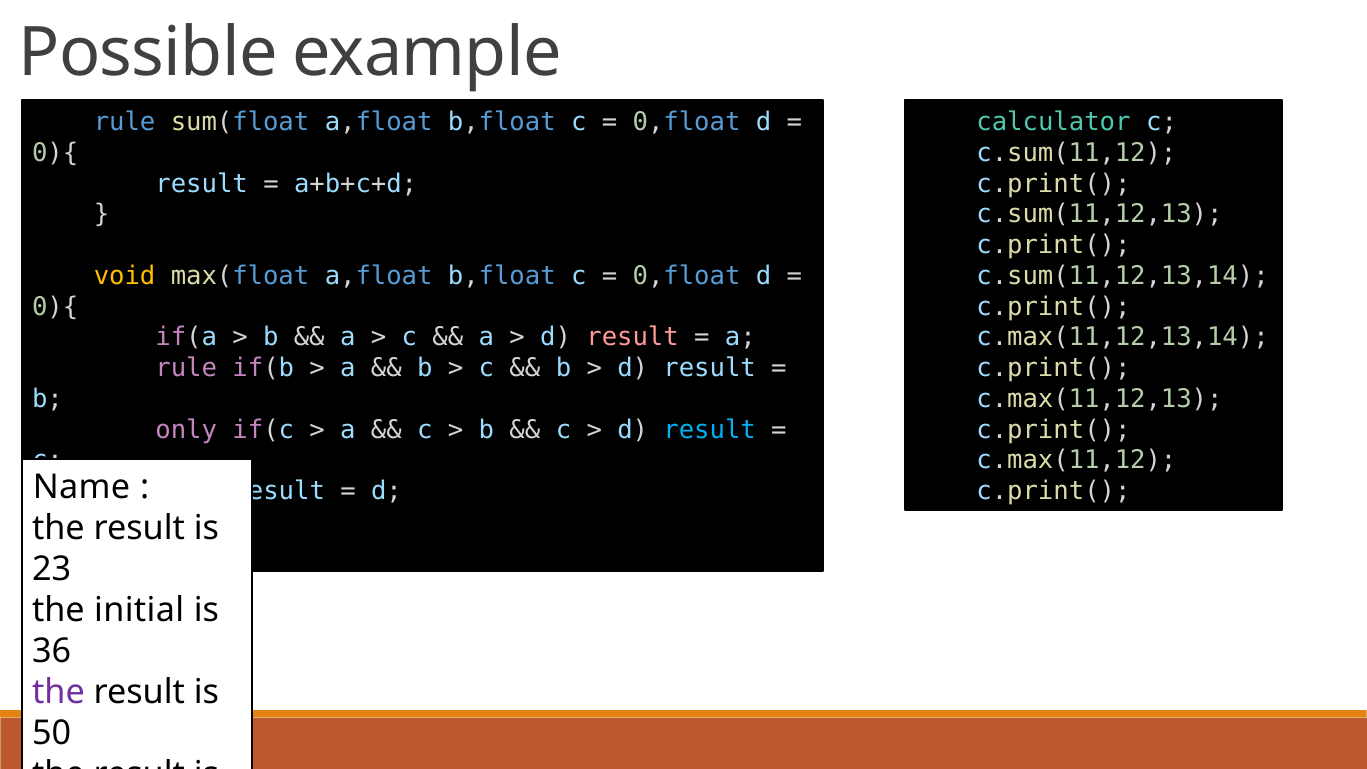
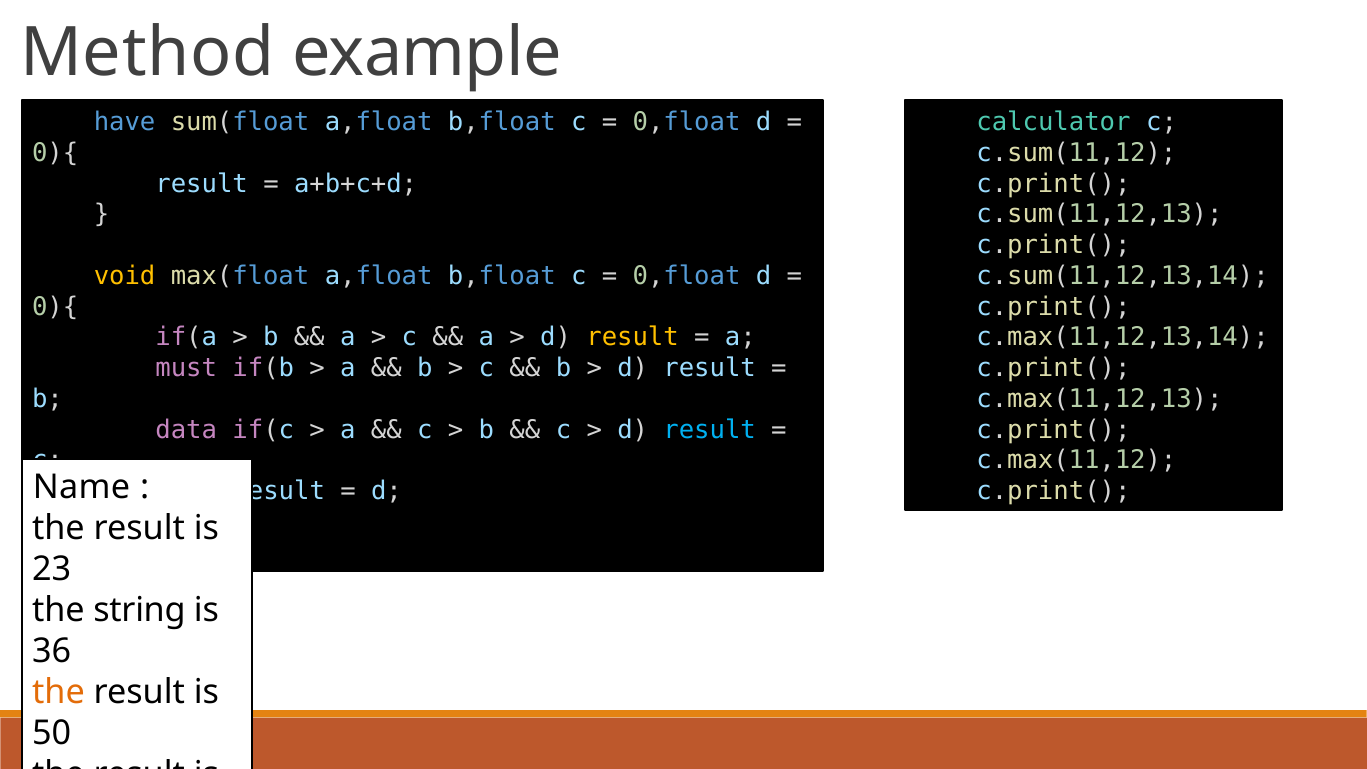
Possible: Possible -> Method
rule at (125, 122): rule -> have
result at (633, 337) colour: pink -> yellow
rule at (186, 368): rule -> must
only: only -> data
initial: initial -> string
the at (58, 692) colour: purple -> orange
